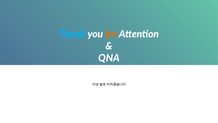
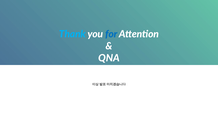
for colour: orange -> blue
